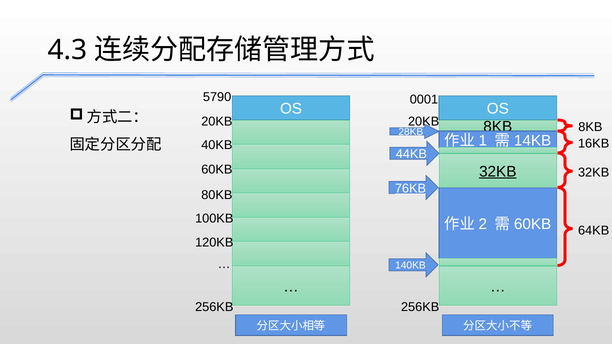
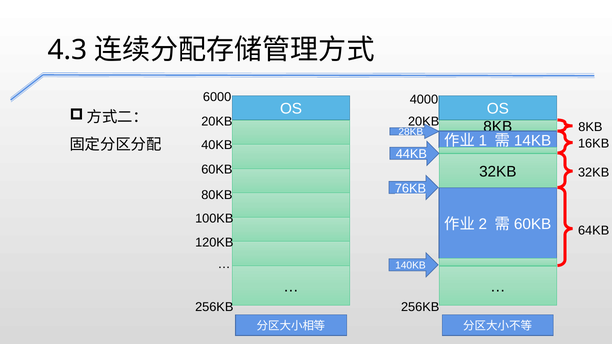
5790: 5790 -> 6000
0001: 0001 -> 4000
32KB at (498, 172) underline: present -> none
